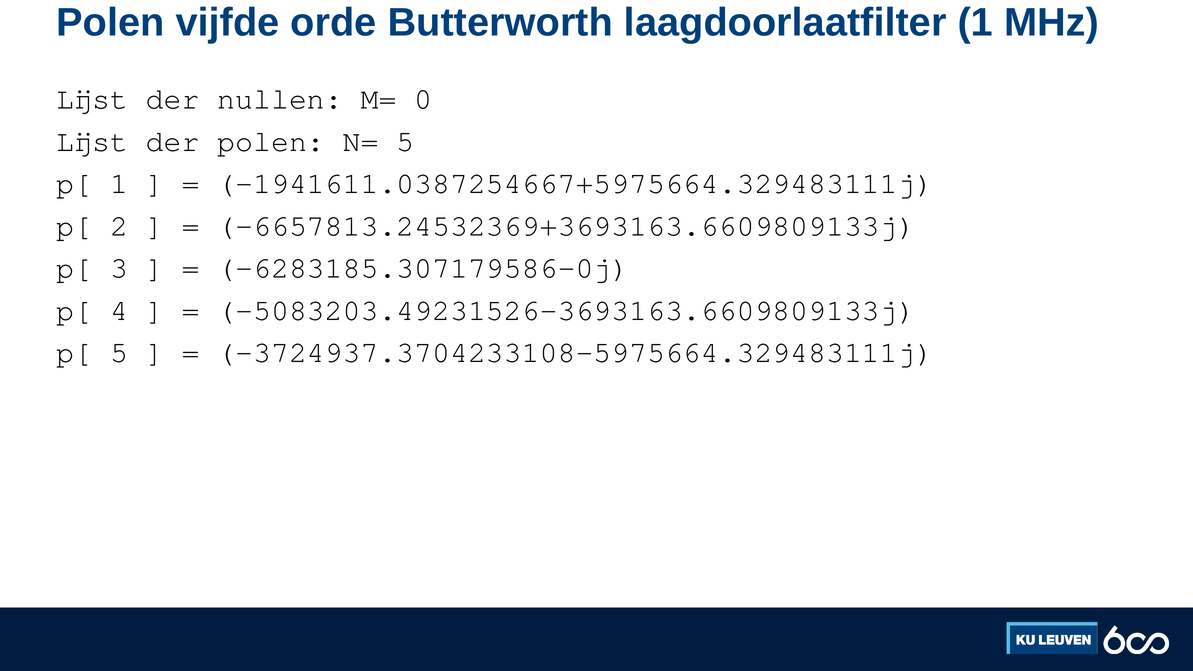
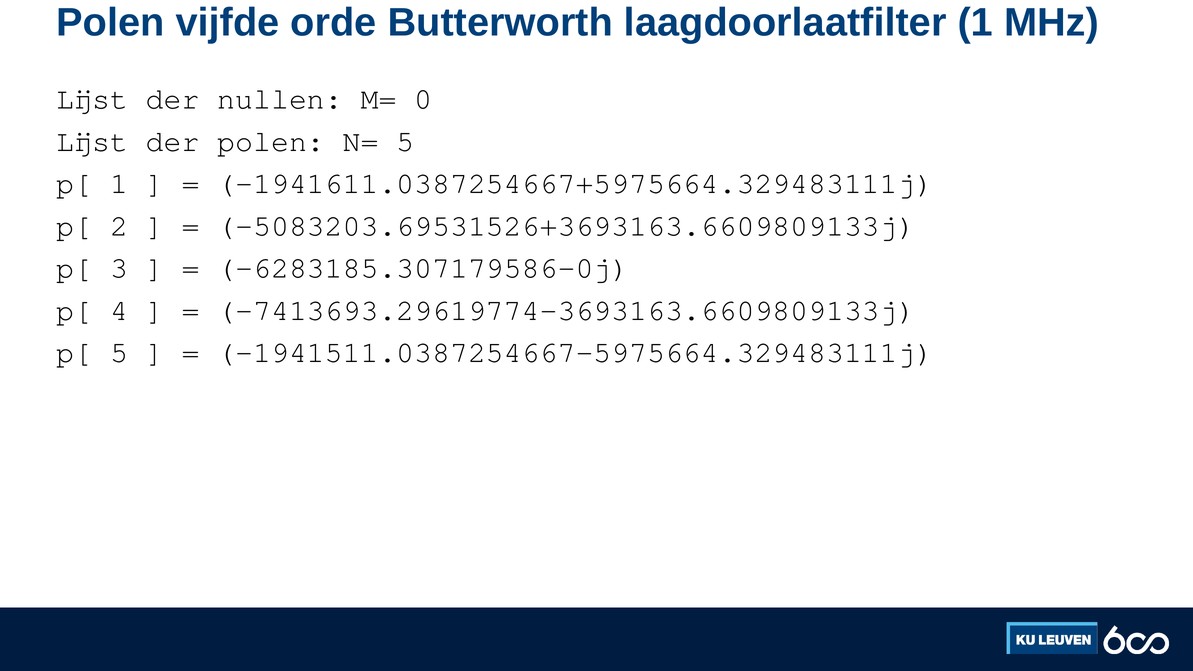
-6657813.24532369+3693163.6609809133j: -6657813.24532369+3693163.6609809133j -> -5083203.69531526+3693163.6609809133j
-5083203.49231526-3693163.6609809133j: -5083203.49231526-3693163.6609809133j -> -7413693.29619774-3693163.6609809133j
-3724937.3704233108-5975664.329483111j: -3724937.3704233108-5975664.329483111j -> -1941511.0387254667-5975664.329483111j
